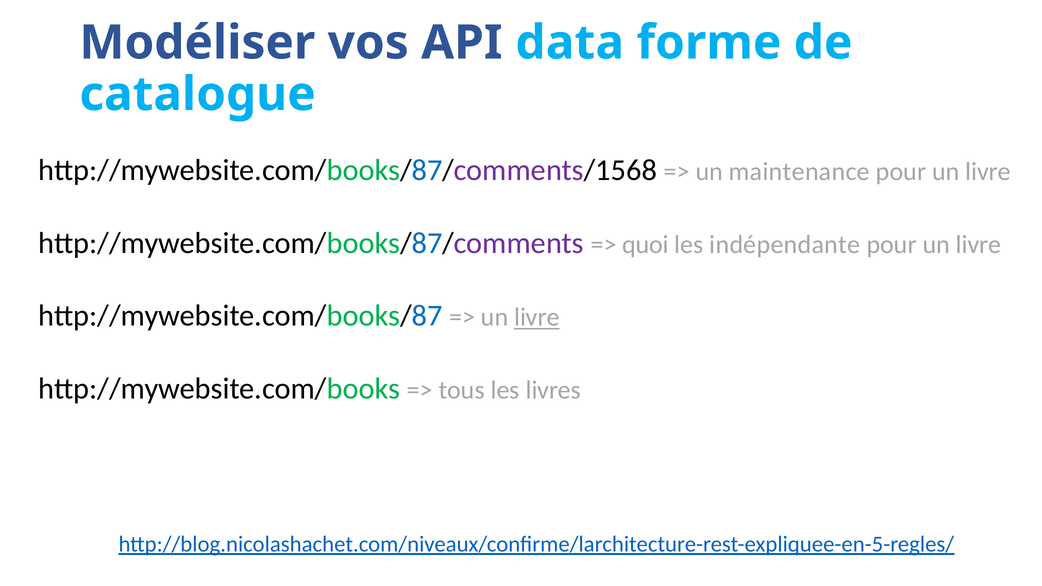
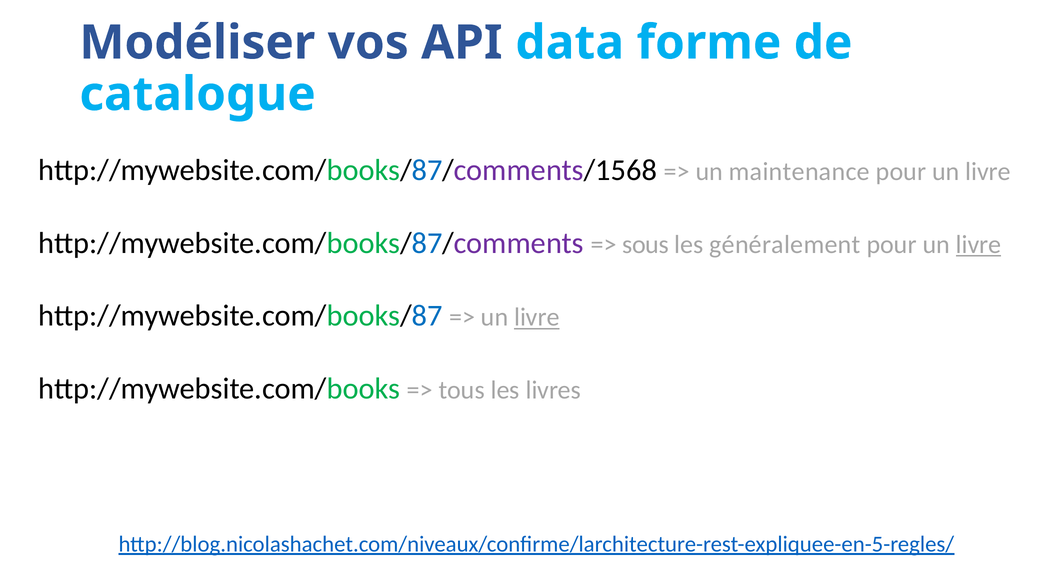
quoi: quoi -> sous
indépendante: indépendante -> généralement
livre at (979, 244) underline: none -> present
